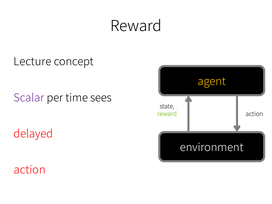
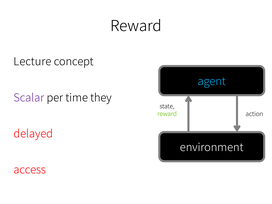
agent colour: yellow -> light blue
sees: sees -> they
action at (30, 170): action -> access
